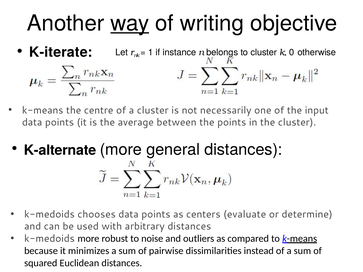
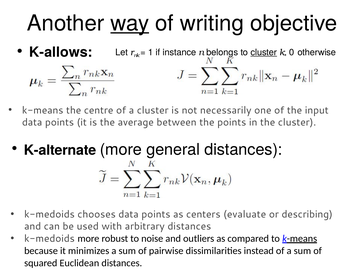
K-iterate: K-iterate -> K-allows
cluster at (264, 52) underline: none -> present
determine: determine -> describing
